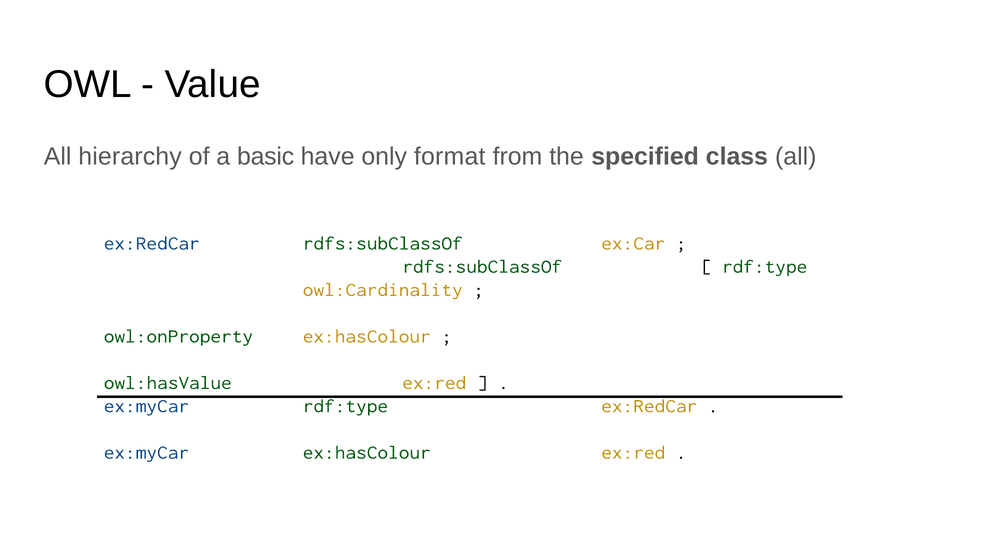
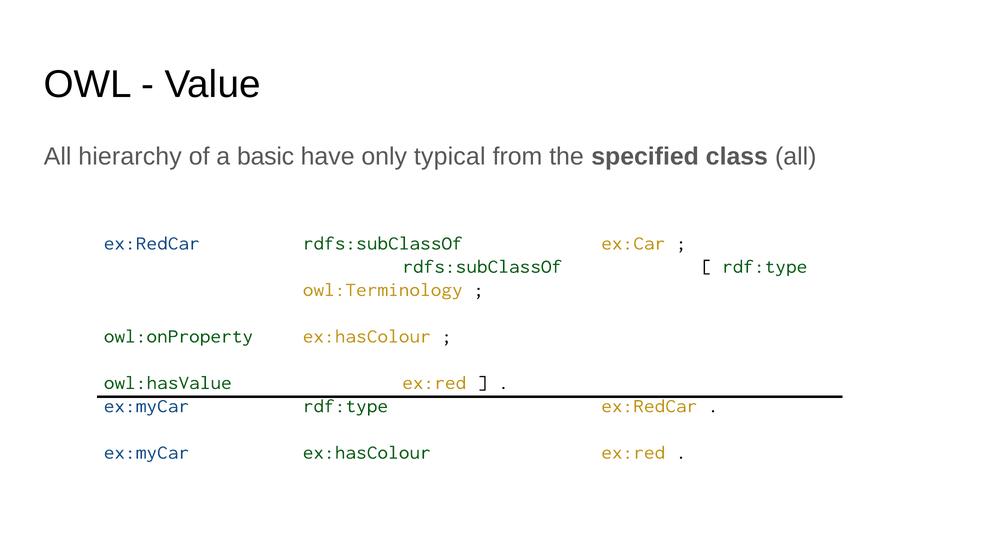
format: format -> typical
owl:Cardinality: owl:Cardinality -> owl:Terminology
